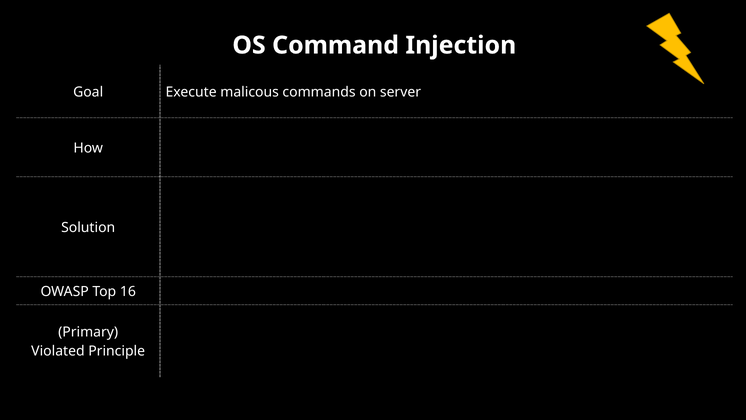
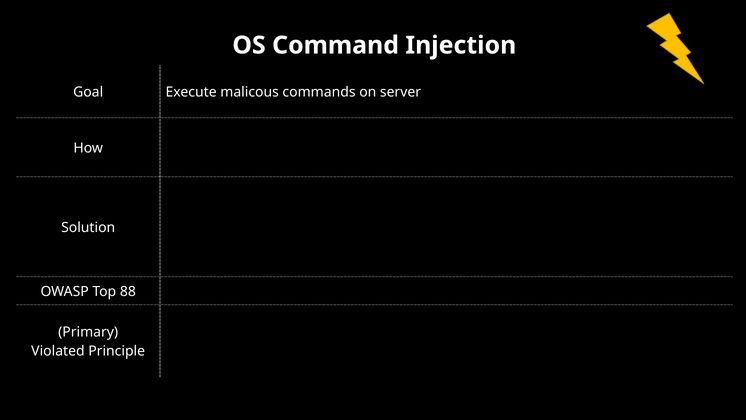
16: 16 -> 88
